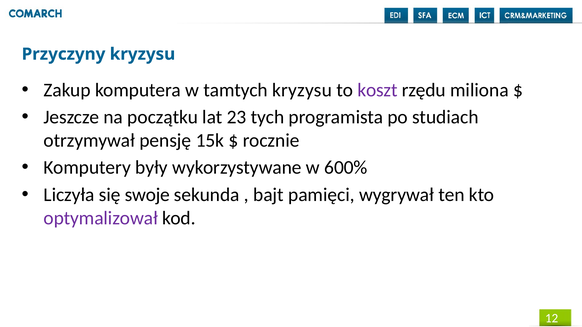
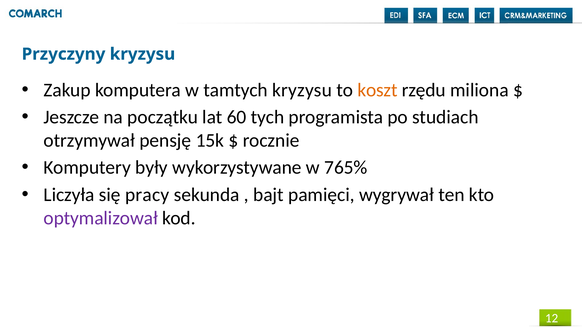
koszt colour: purple -> orange
23: 23 -> 60
600%: 600% -> 765%
swoje: swoje -> pracy
